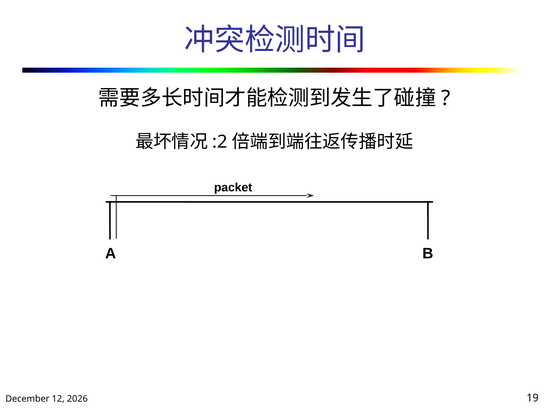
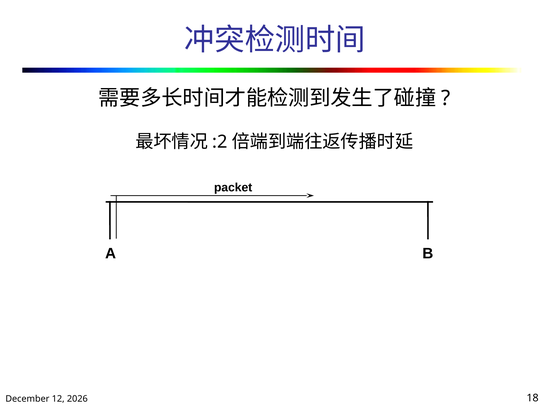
19: 19 -> 18
